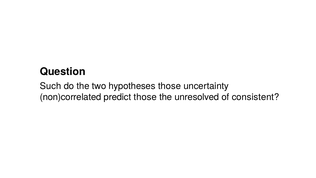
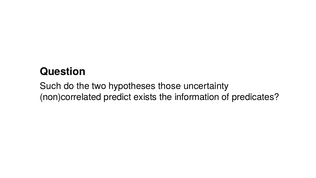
predict those: those -> exists
unresolved: unresolved -> information
consistent: consistent -> predicates
